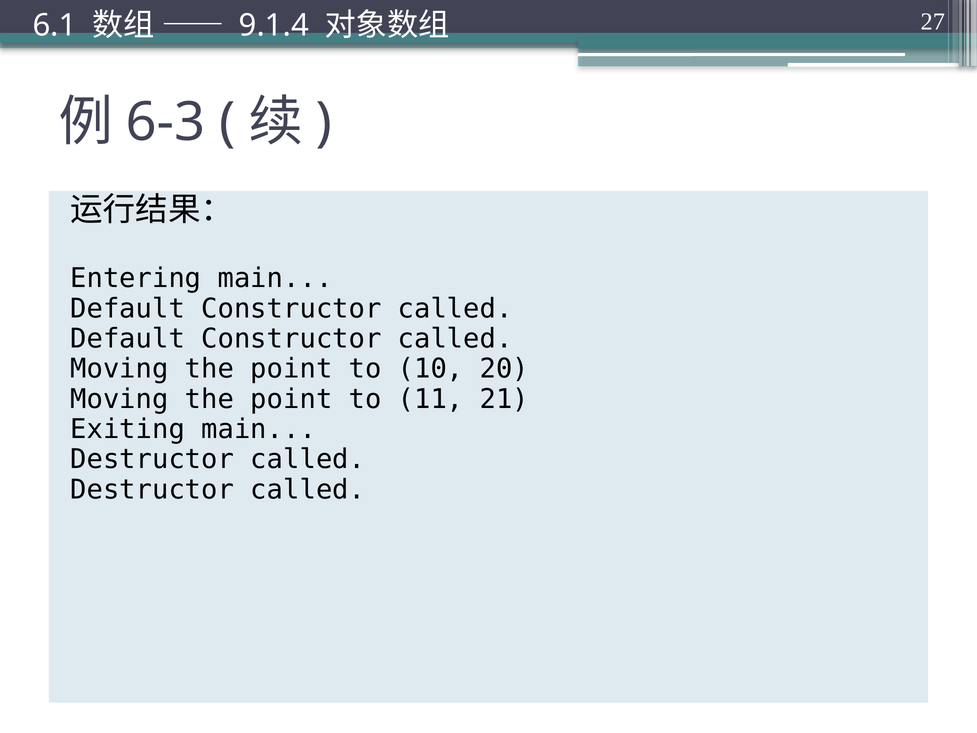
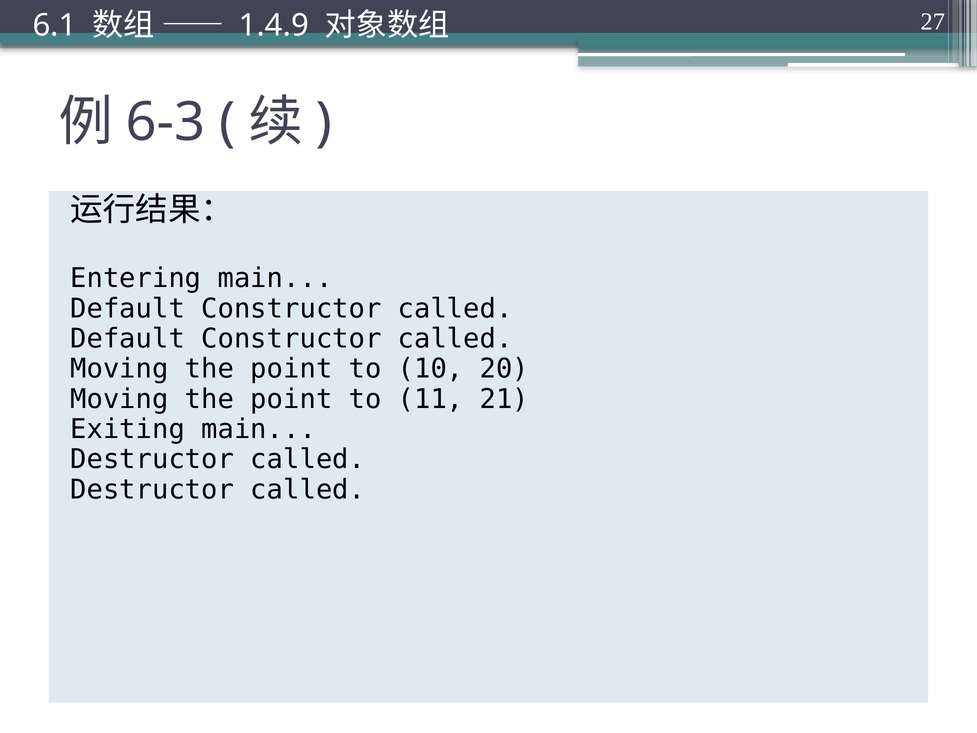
9.1.4: 9.1.4 -> 1.4.9
